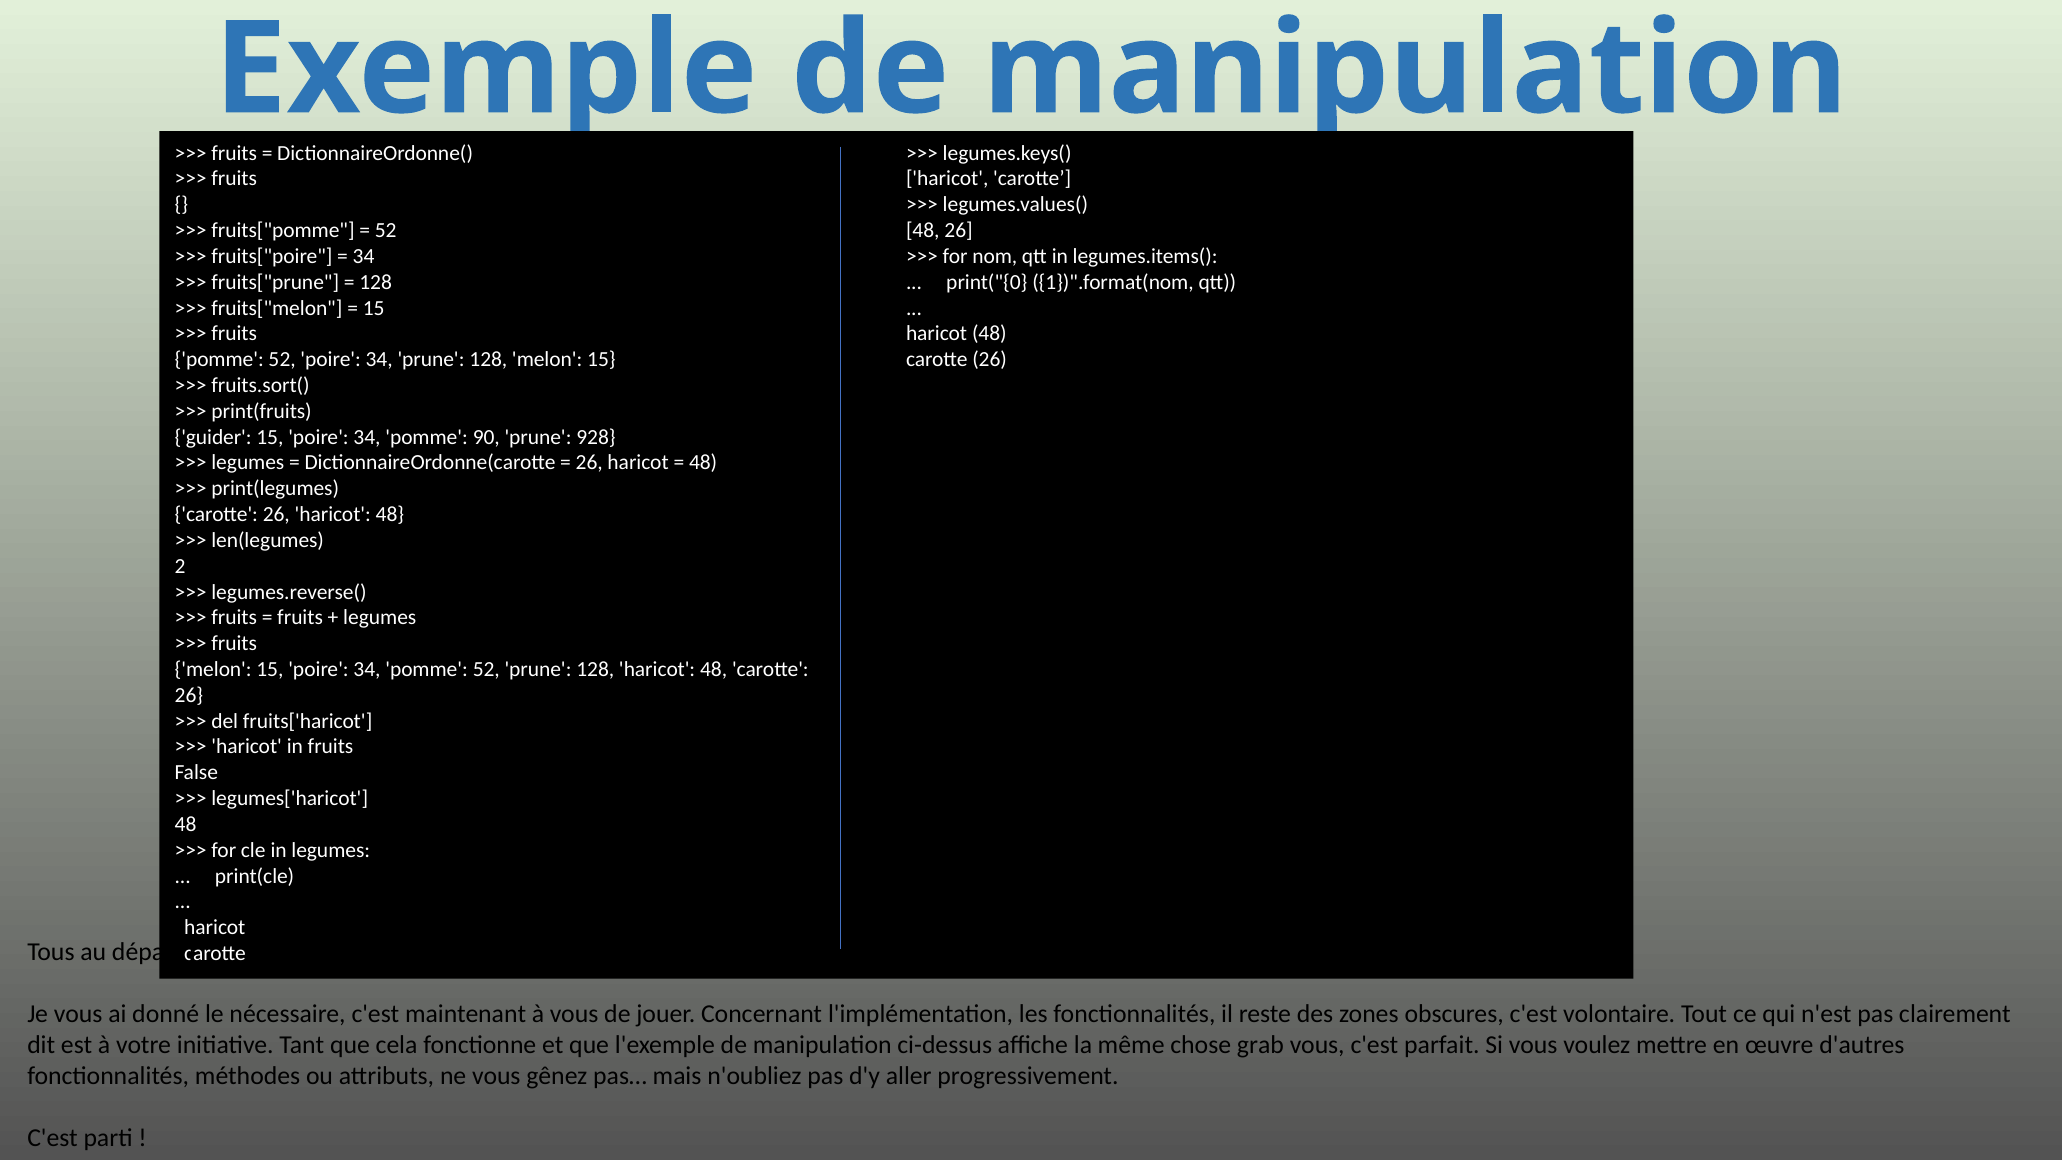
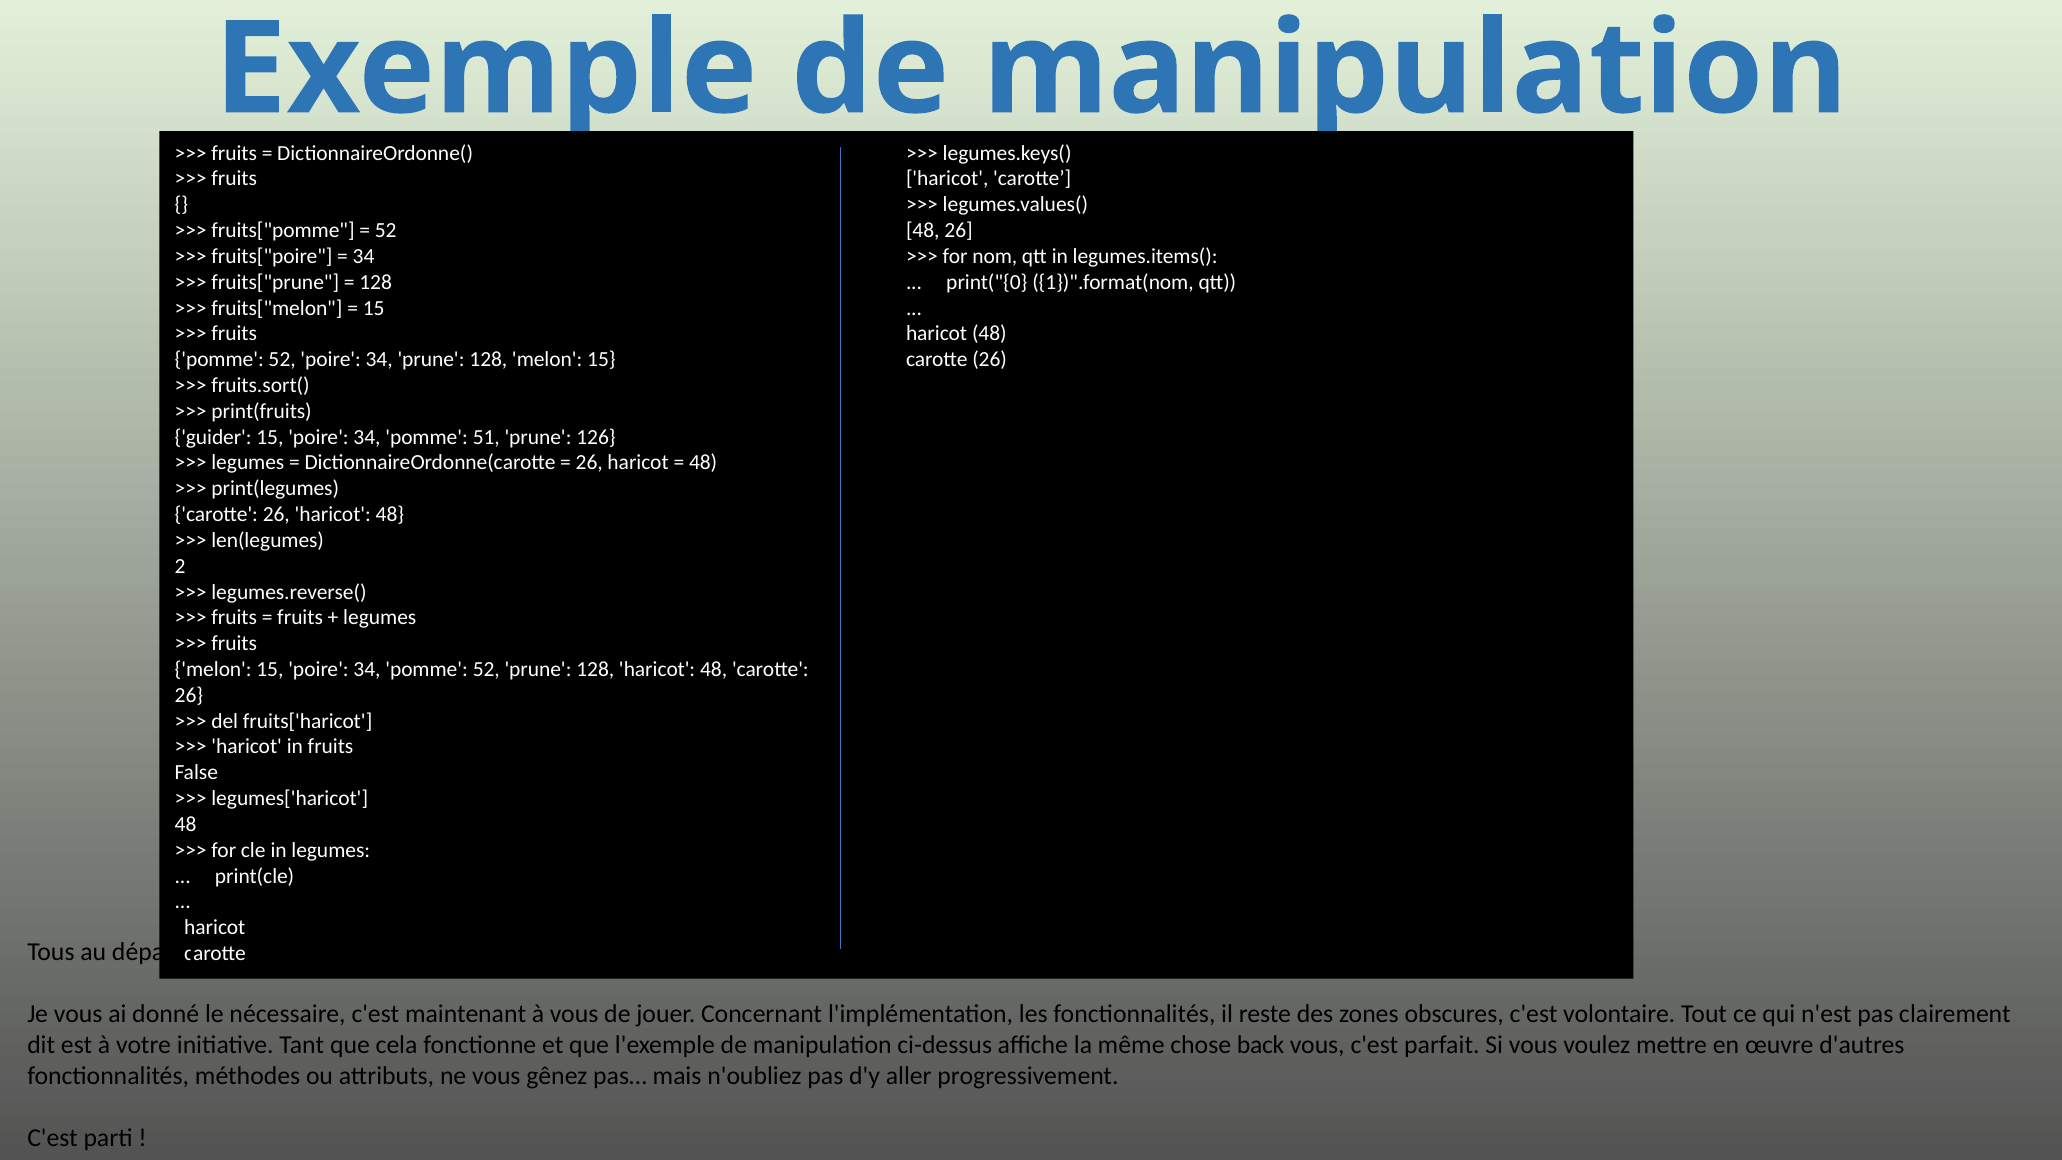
90: 90 -> 51
928: 928 -> 126
grab: grab -> back
